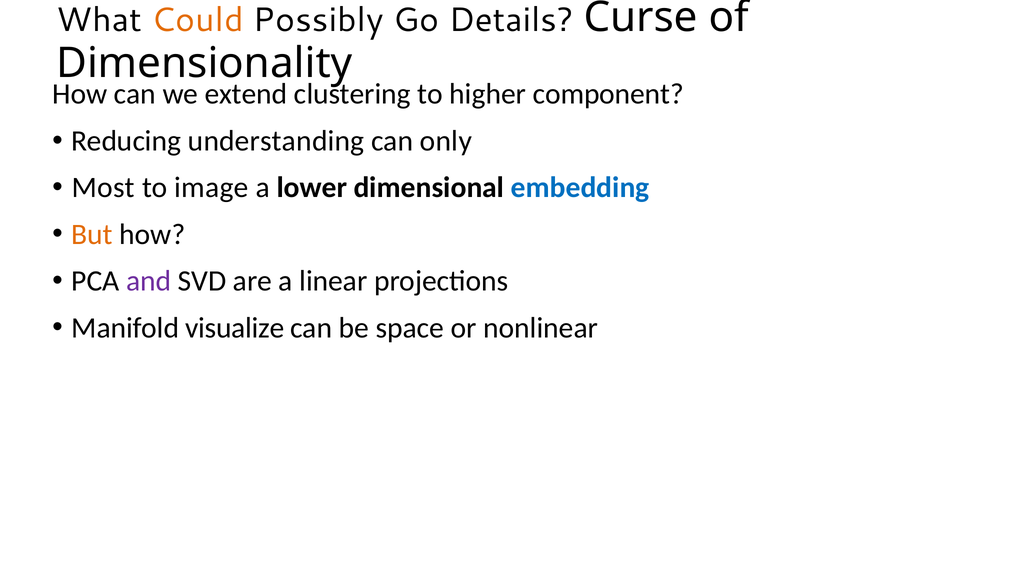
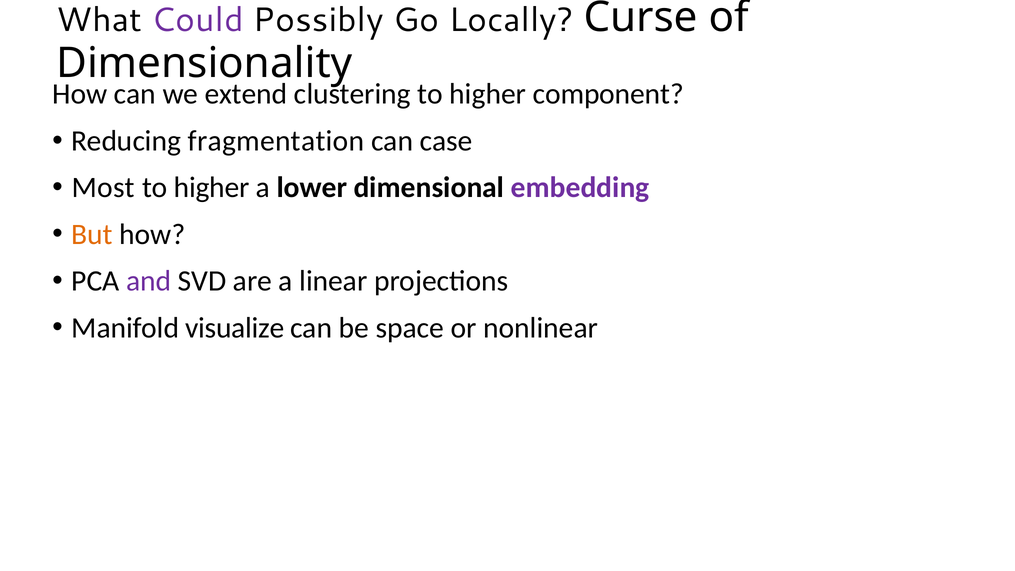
Could colour: orange -> purple
Details: Details -> Locally
understanding: understanding -> fragmentation
only: only -> case
image at (211, 188): image -> higher
embedding colour: blue -> purple
